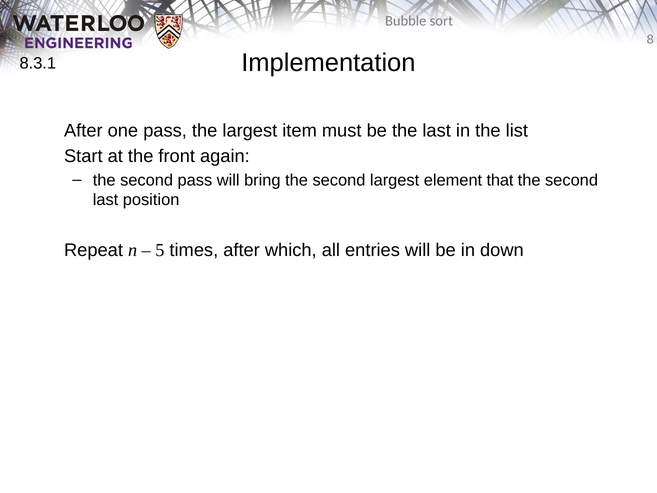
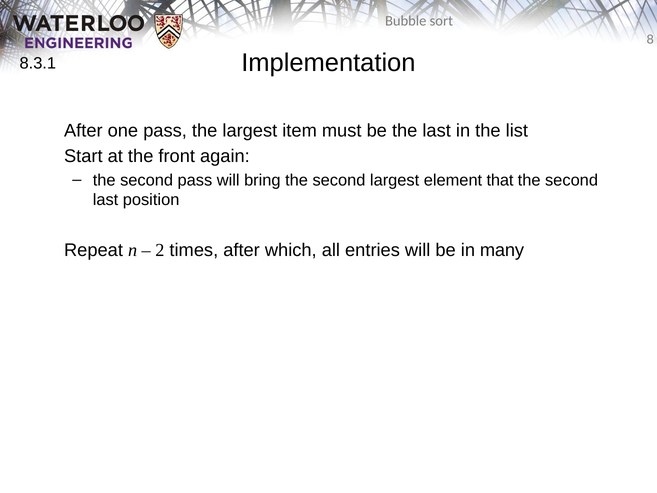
5: 5 -> 2
down: down -> many
